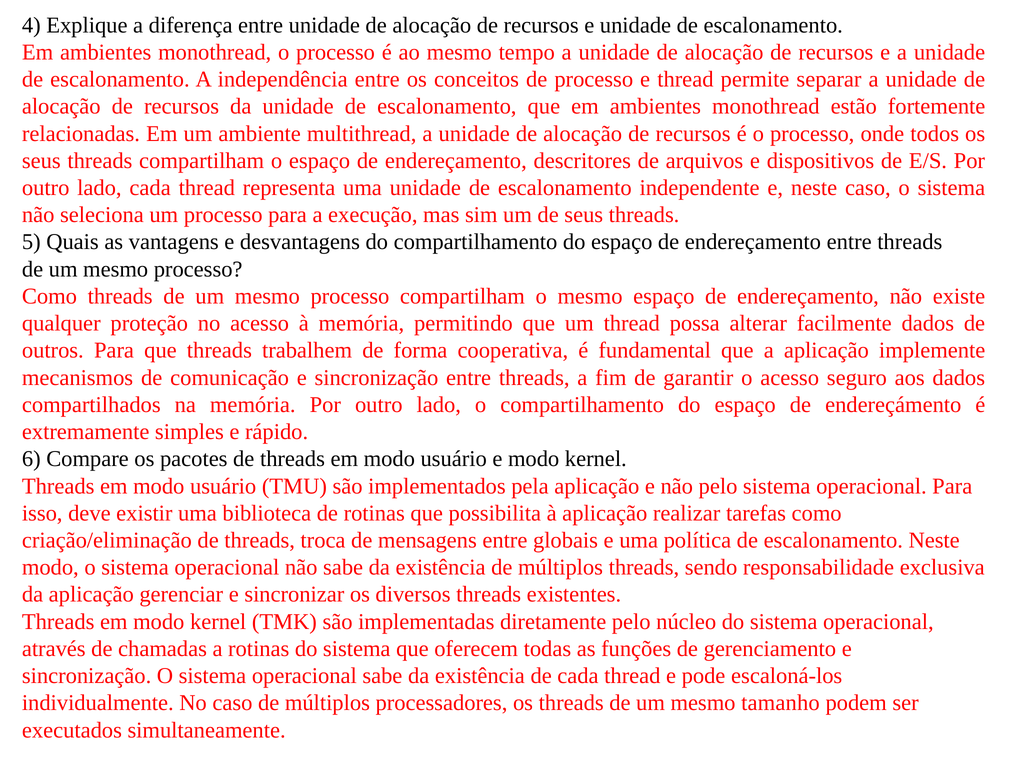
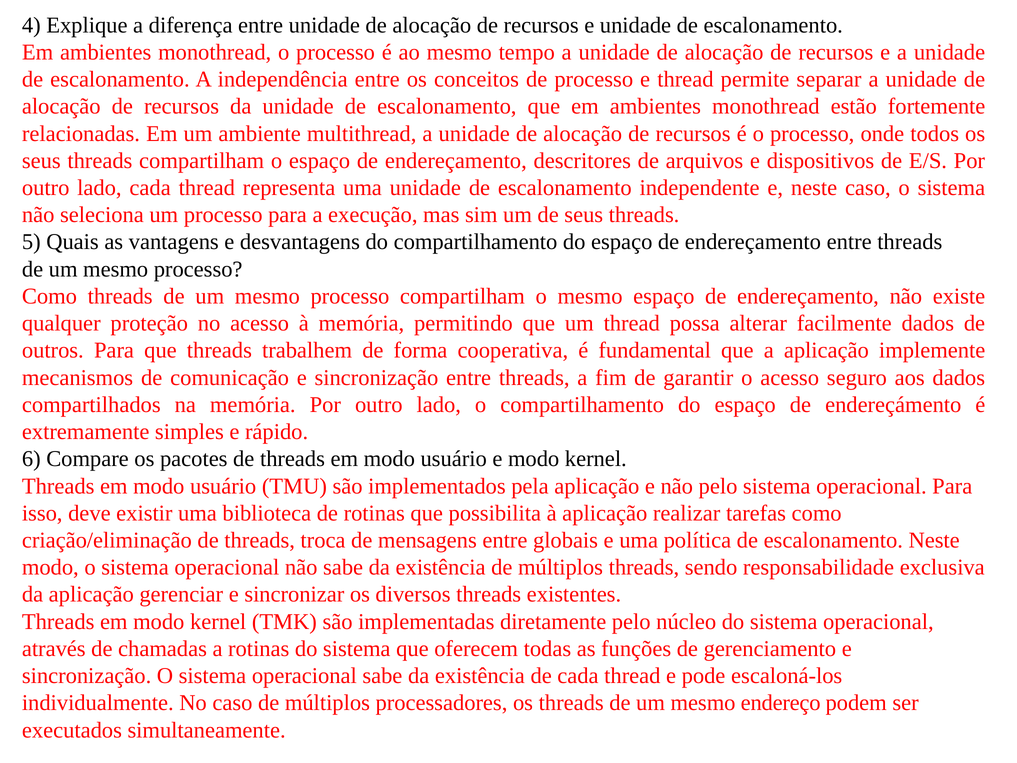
tamanho: tamanho -> endereço
